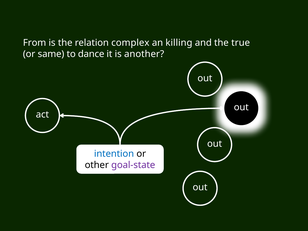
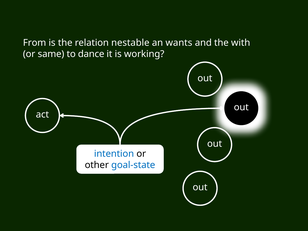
complex: complex -> nestable
killing: killing -> wants
true: true -> with
another: another -> working
goal-state colour: purple -> blue
